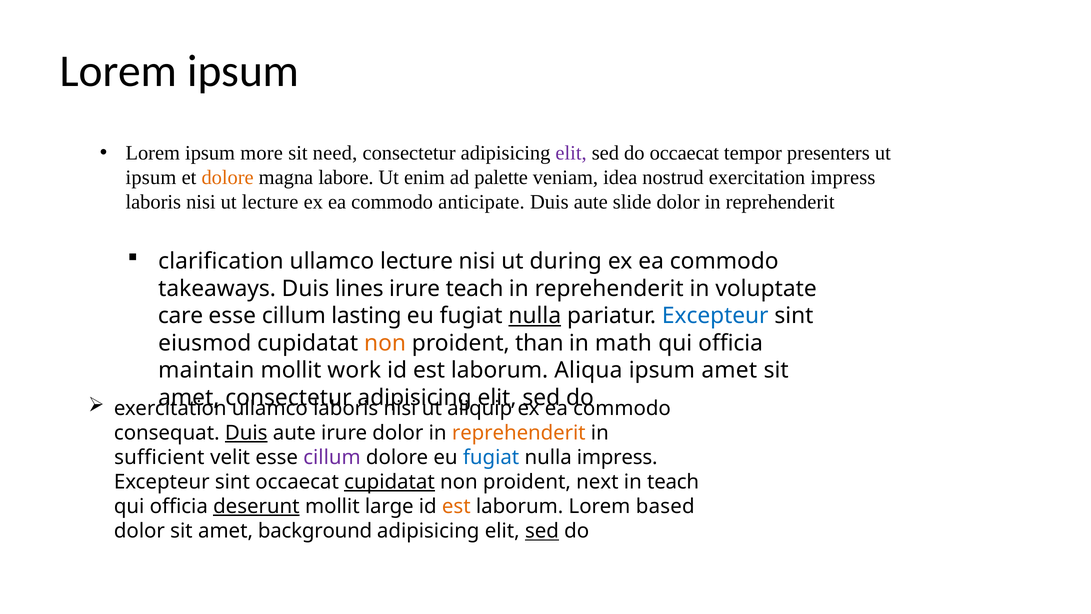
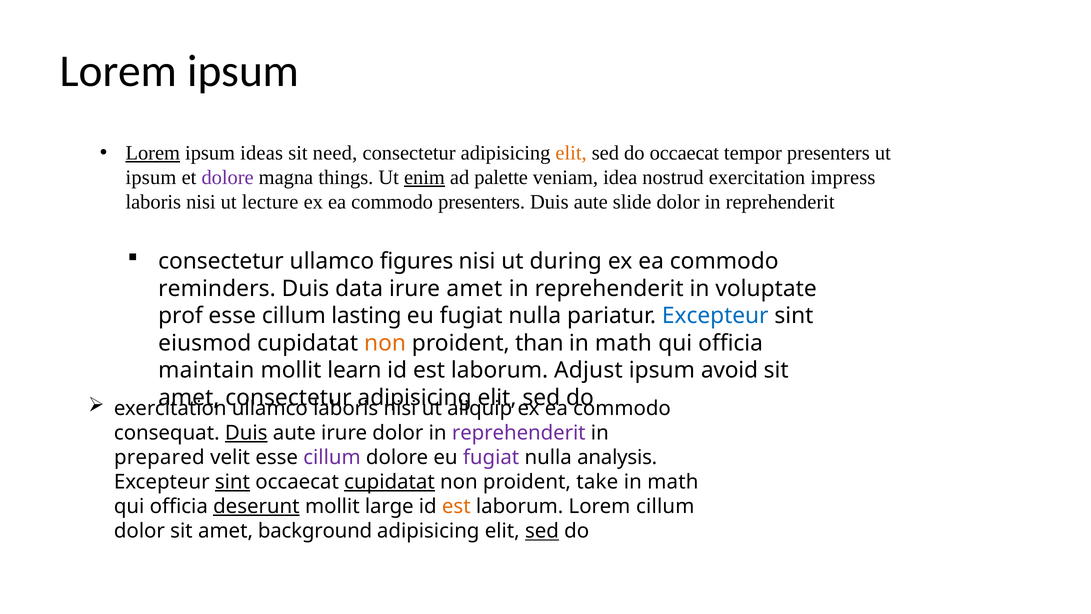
Lorem at (153, 153) underline: none -> present
more: more -> ideas
elit at (571, 153) colour: purple -> orange
dolore at (228, 177) colour: orange -> purple
labore: labore -> things
enim underline: none -> present
commodo anticipate: anticipate -> presenters
clarification at (221, 261): clarification -> consectetur
ullamco lecture: lecture -> figures
takeaways: takeaways -> reminders
lines: lines -> data
irure teach: teach -> amet
care: care -> prof
nulla at (535, 316) underline: present -> none
work: work -> learn
Aliqua: Aliqua -> Adjust
ipsum amet: amet -> avoid
reprehenderit at (519, 433) colour: orange -> purple
sufficient: sufficient -> prepared
fugiat at (491, 457) colour: blue -> purple
nulla impress: impress -> analysis
sint at (232, 482) underline: none -> present
next: next -> take
teach at (673, 482): teach -> math
Lorem based: based -> cillum
